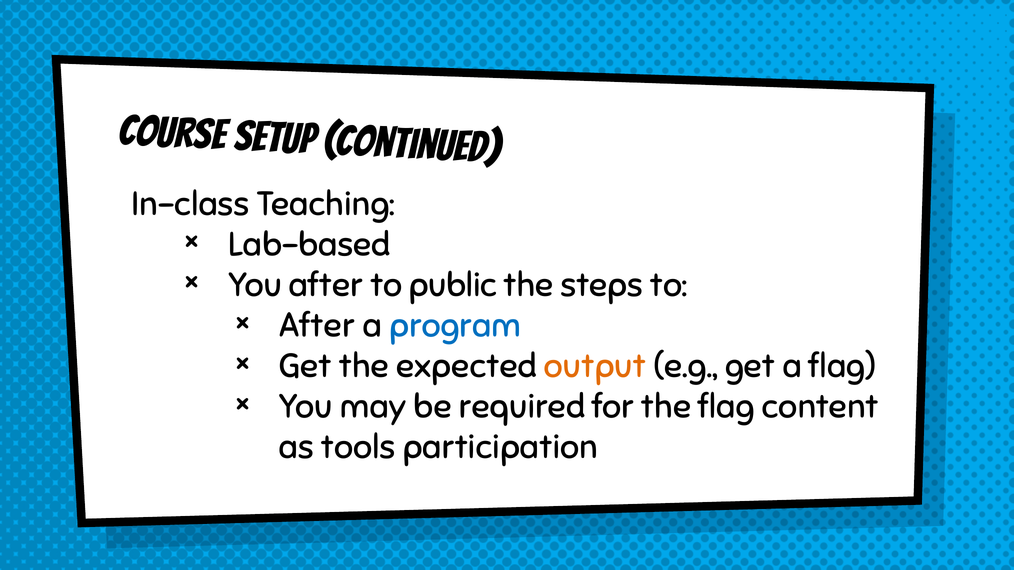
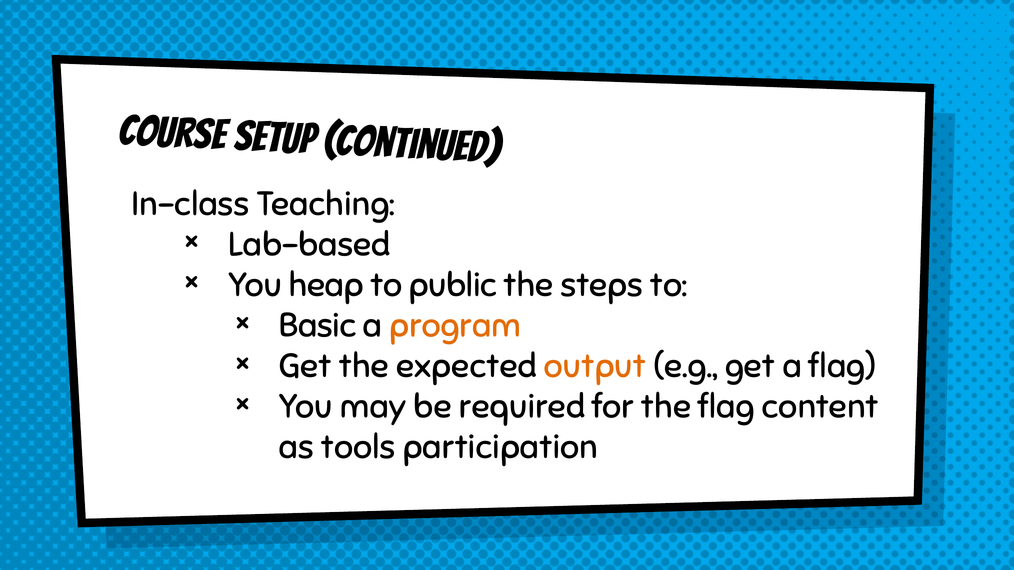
You after: after -> heap
After at (317, 326): After -> Basic
program colour: blue -> orange
